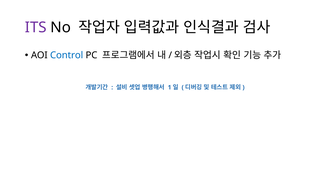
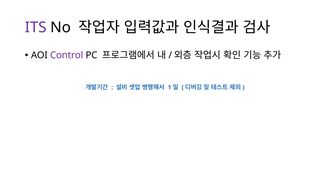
Control colour: blue -> purple
